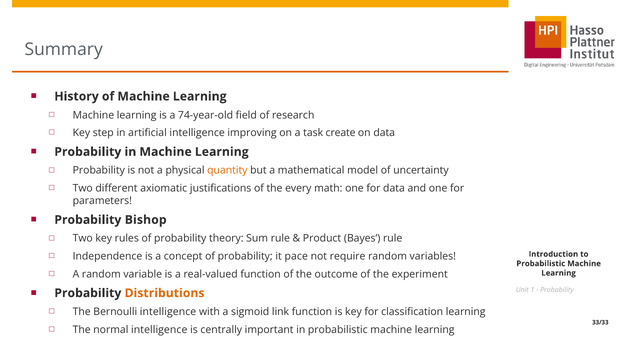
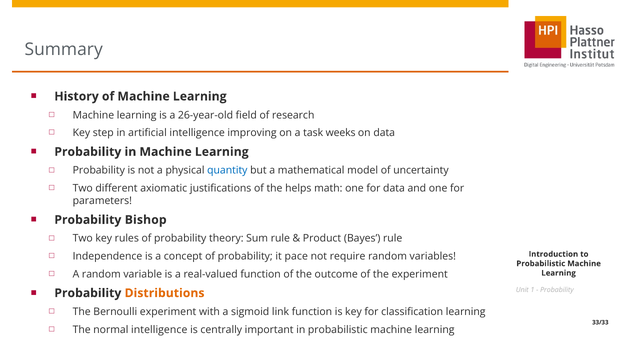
74-year-old: 74-year-old -> 26-year-old
create: create -> weeks
quantity colour: orange -> blue
every: every -> helps
Bernoulli intelligence: intelligence -> experiment
